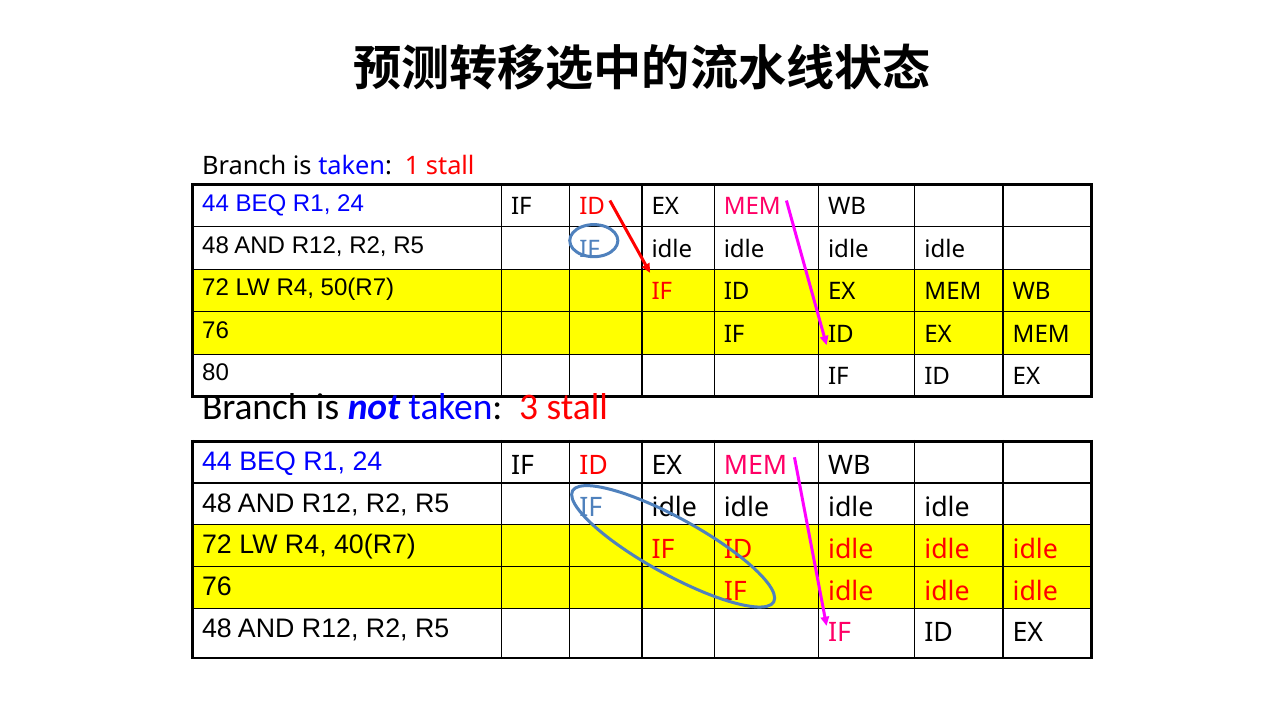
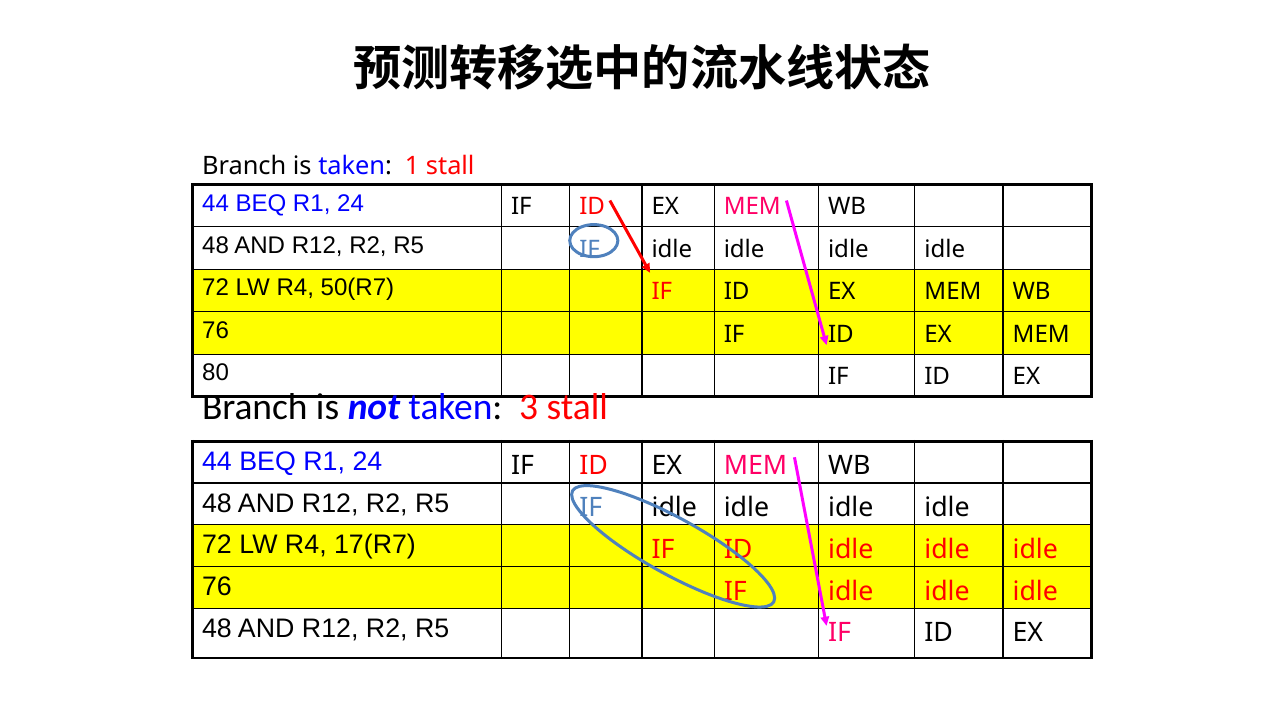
40(R7: 40(R7 -> 17(R7
